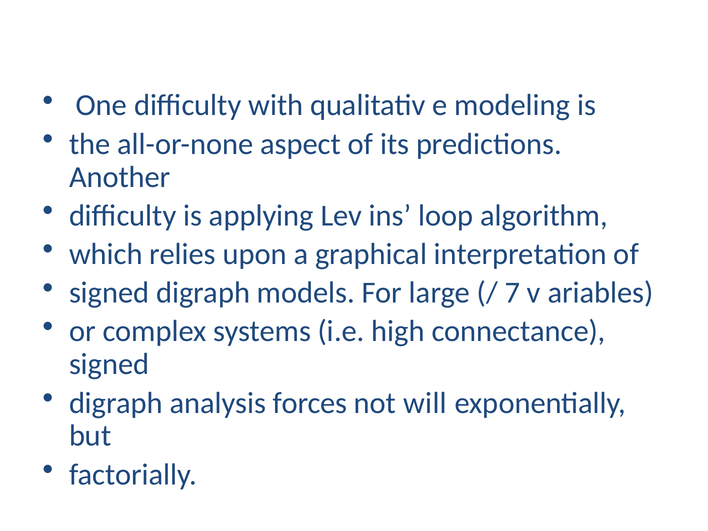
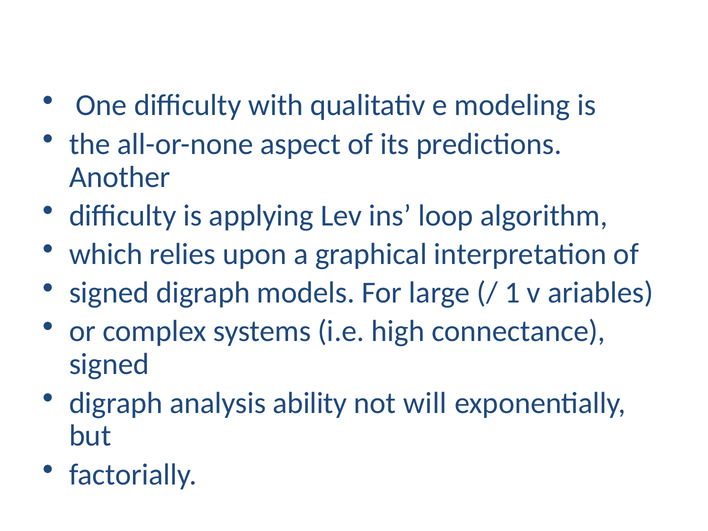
7: 7 -> 1
forces: forces -> ability
